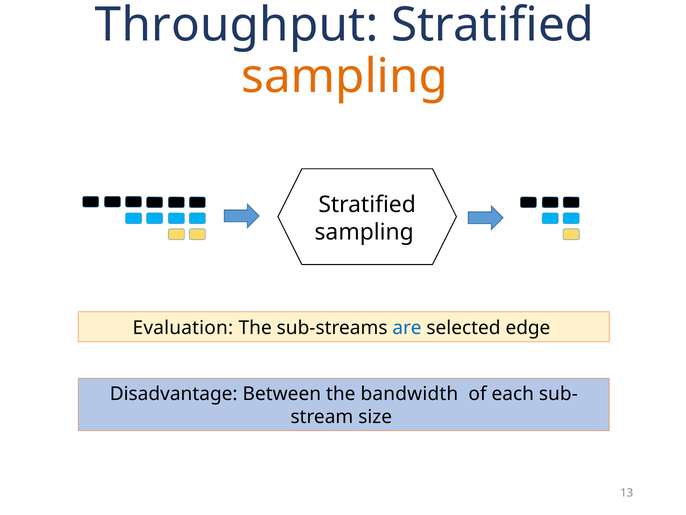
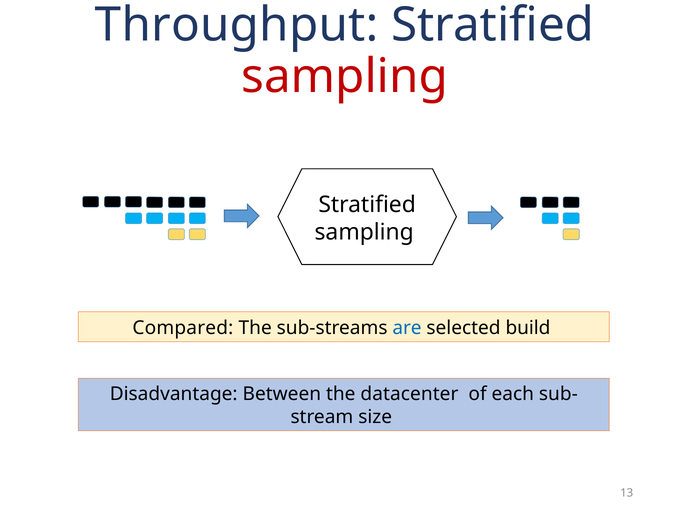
sampling at (345, 76) colour: orange -> red
Evaluation: Evaluation -> Compared
edge: edge -> build
bandwidth: bandwidth -> datacenter
